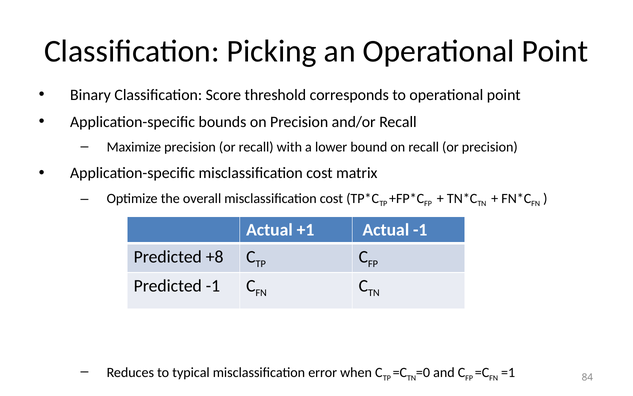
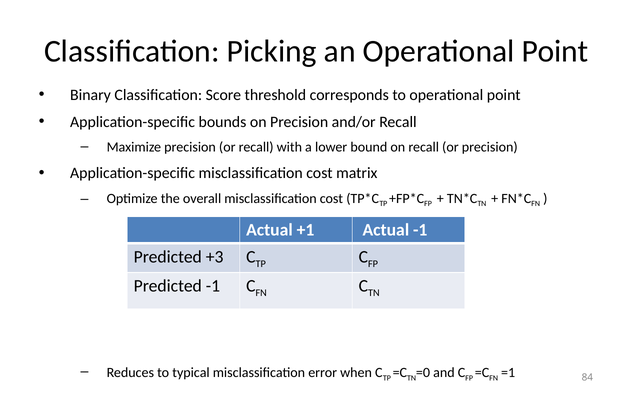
+8: +8 -> +3
